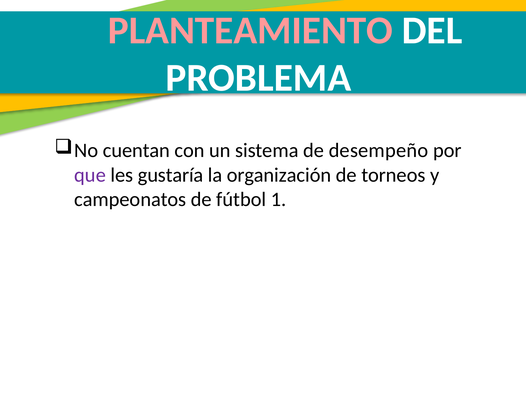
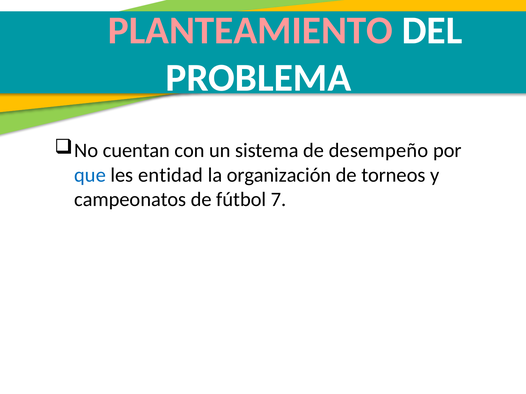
que colour: purple -> blue
gustaría: gustaría -> entidad
1: 1 -> 7
